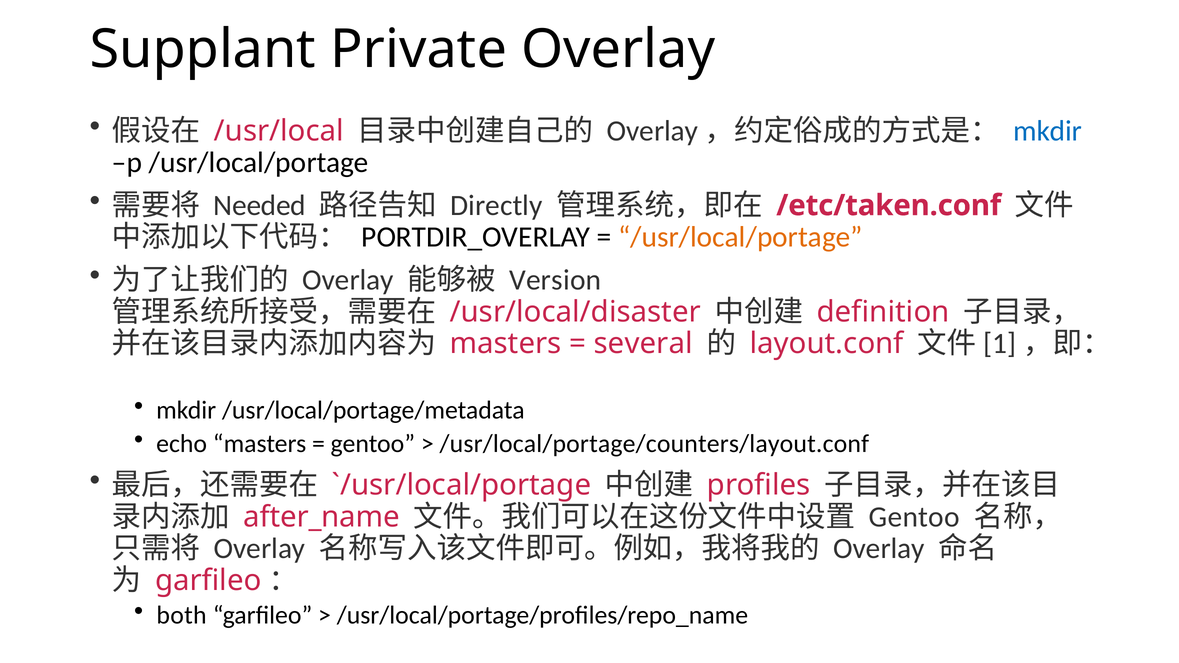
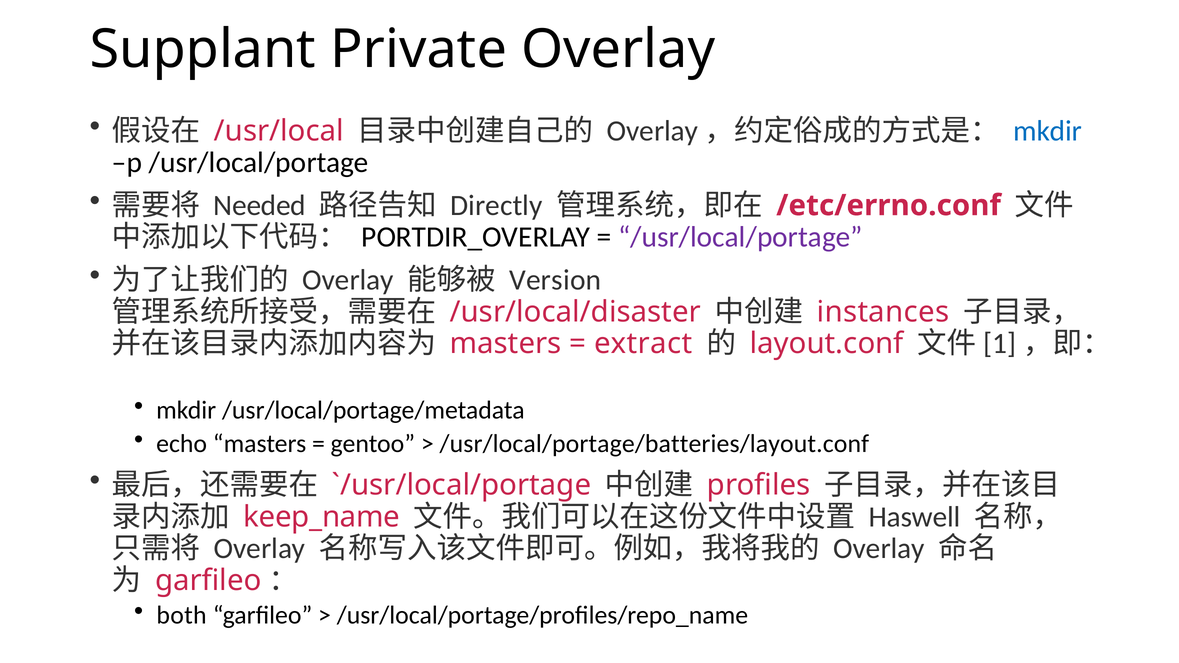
/etc/taken.conf: /etc/taken.conf -> /etc/errno.conf
/usr/local/portage at (740, 237) colour: orange -> purple
definition: definition -> instances
several: several -> extract
/usr/local/portage/counters/layout.conf: /usr/local/portage/counters/layout.conf -> /usr/local/portage/batteries/layout.conf
after_name: after_name -> keep_name
Gentoo at (914, 517): Gentoo -> Haswell
